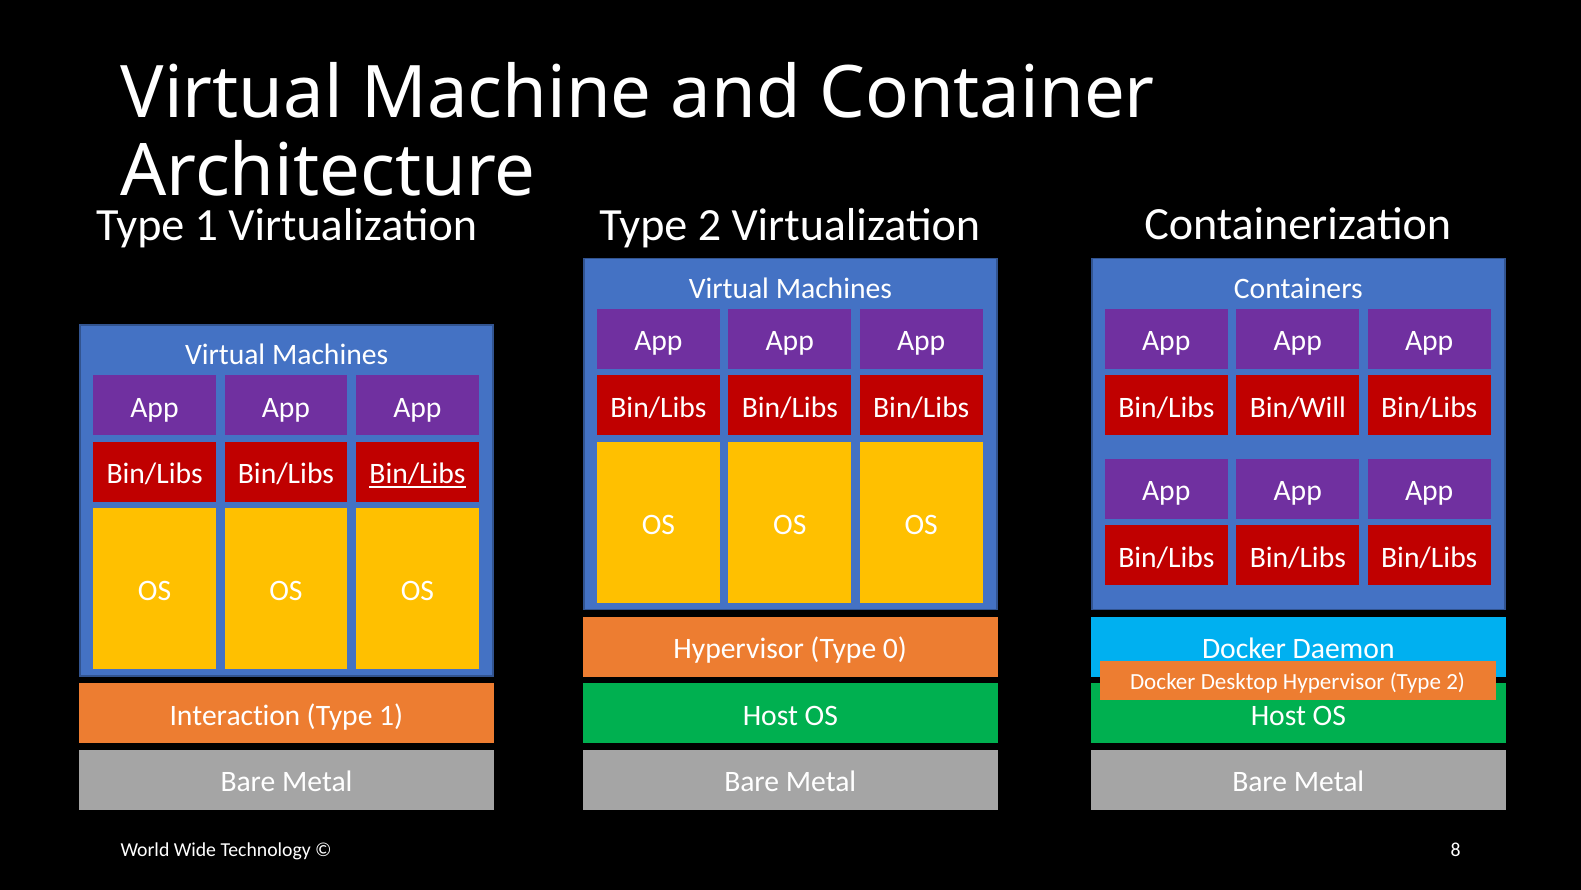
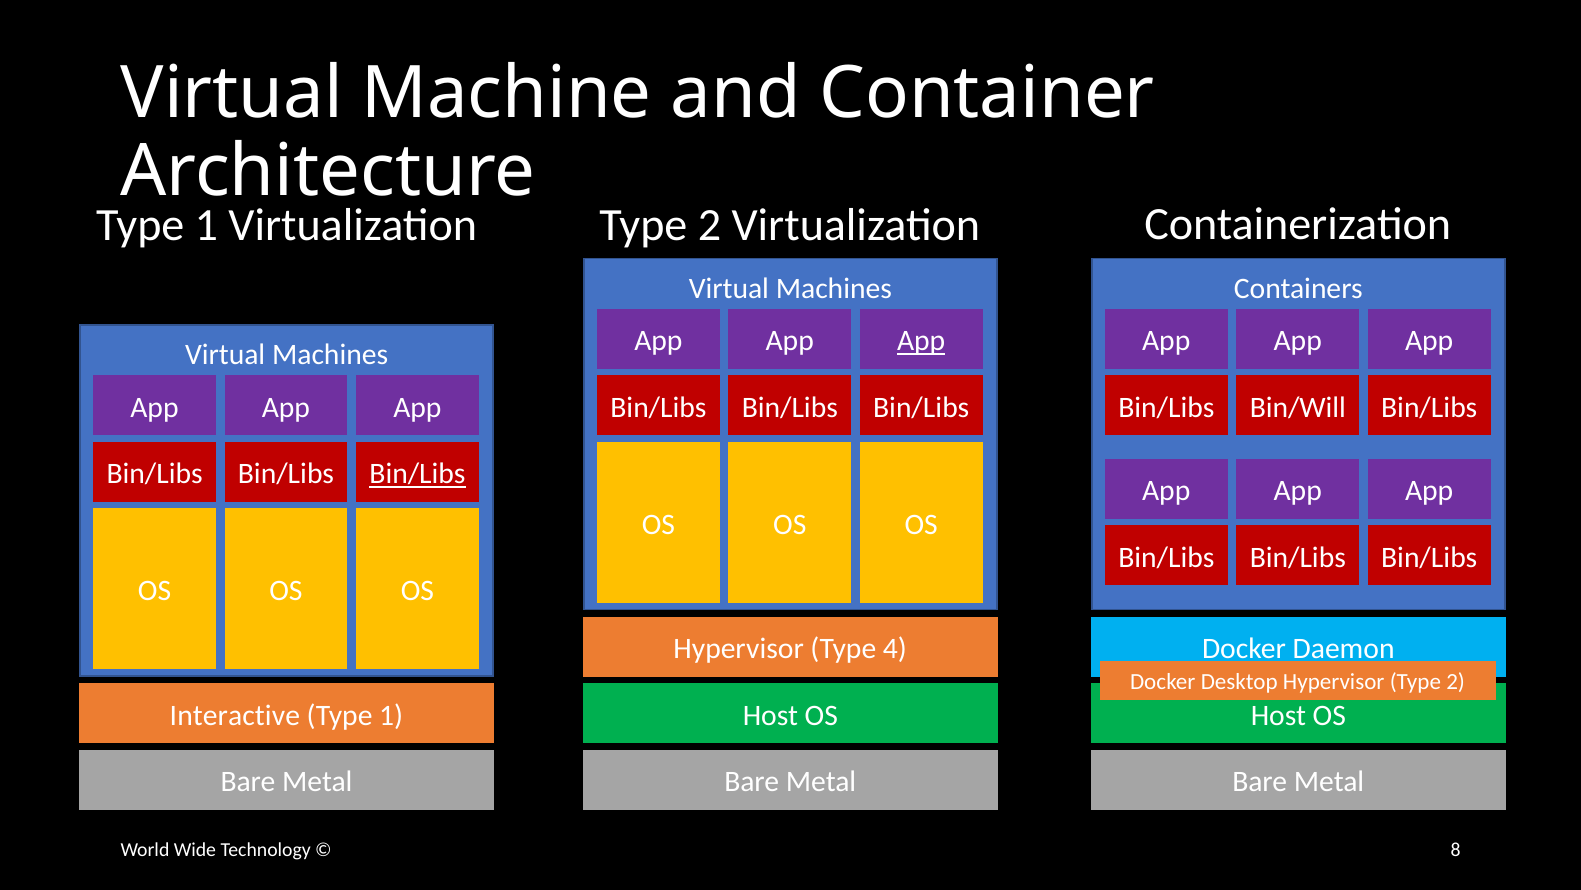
App at (921, 341) underline: none -> present
0: 0 -> 4
Interaction: Interaction -> Interactive
